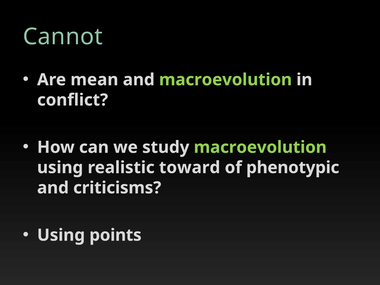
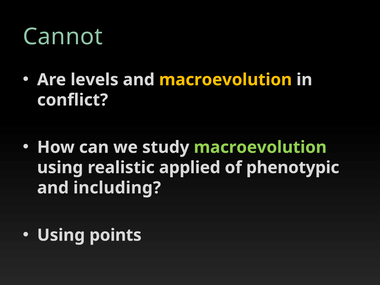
mean: mean -> levels
macroevolution at (226, 80) colour: light green -> yellow
toward: toward -> applied
criticisms: criticisms -> including
